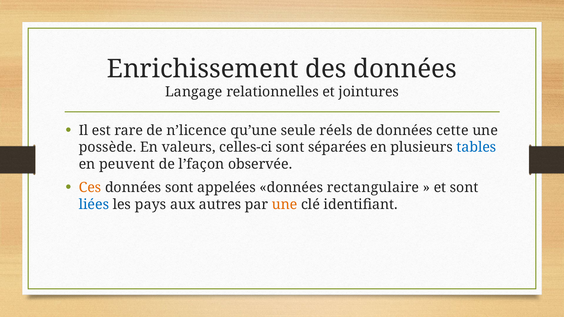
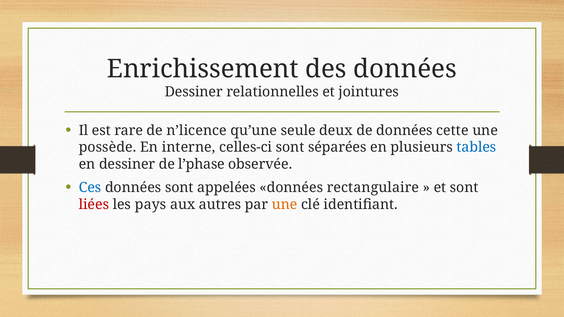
Langage at (194, 92): Langage -> Dessiner
réels: réels -> deux
valeurs: valeurs -> interne
en peuvent: peuvent -> dessiner
l’façon: l’façon -> l’phase
Ces colour: orange -> blue
liées colour: blue -> red
